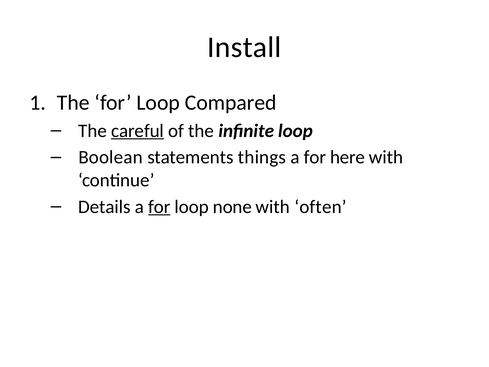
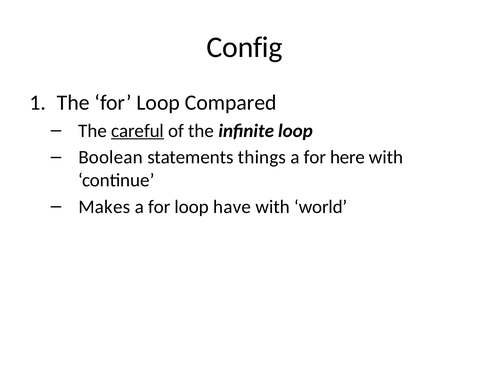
Install: Install -> Config
Details: Details -> Makes
for at (159, 207) underline: present -> none
none: none -> have
often: often -> world
